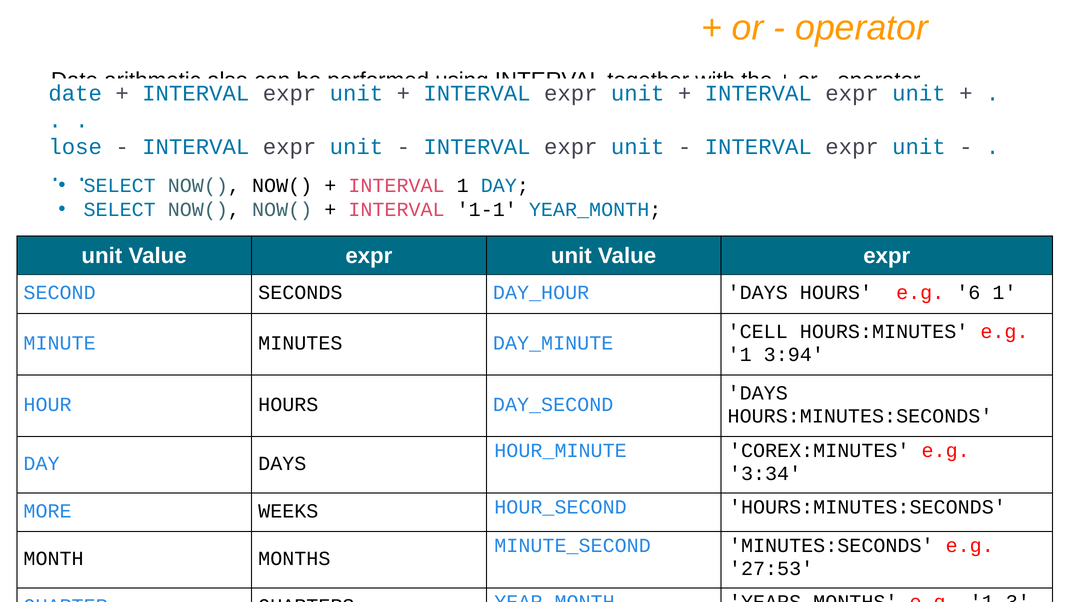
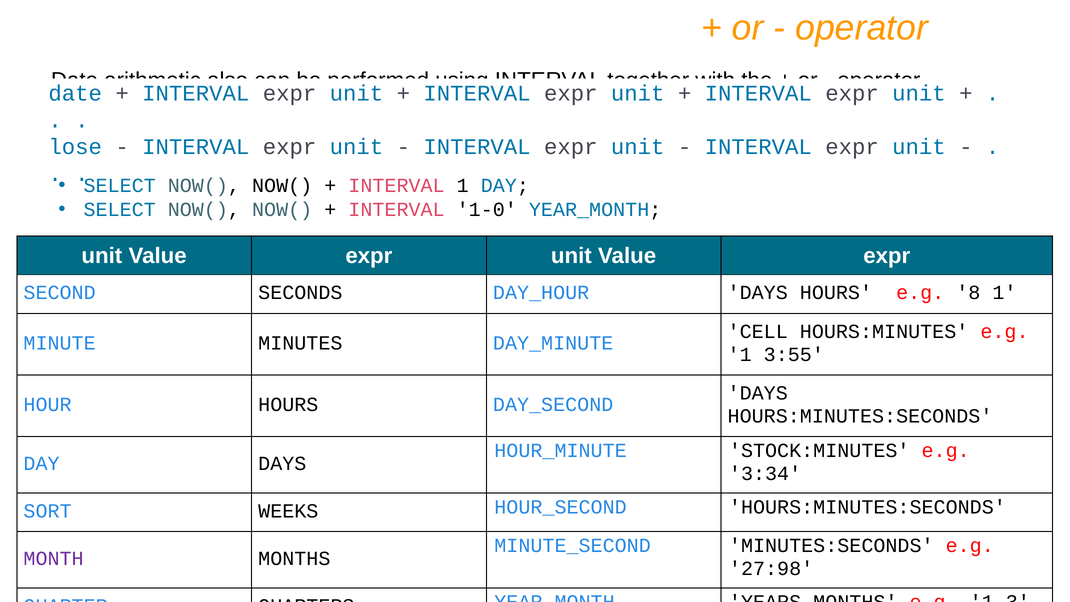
1-1: 1-1 -> 1-0
6: 6 -> 8
3:94: 3:94 -> 3:55
COREX:MINUTES: COREX:MINUTES -> STOCK:MINUTES
MORE: MORE -> SORT
MONTH colour: black -> purple
27:53: 27:53 -> 27:98
